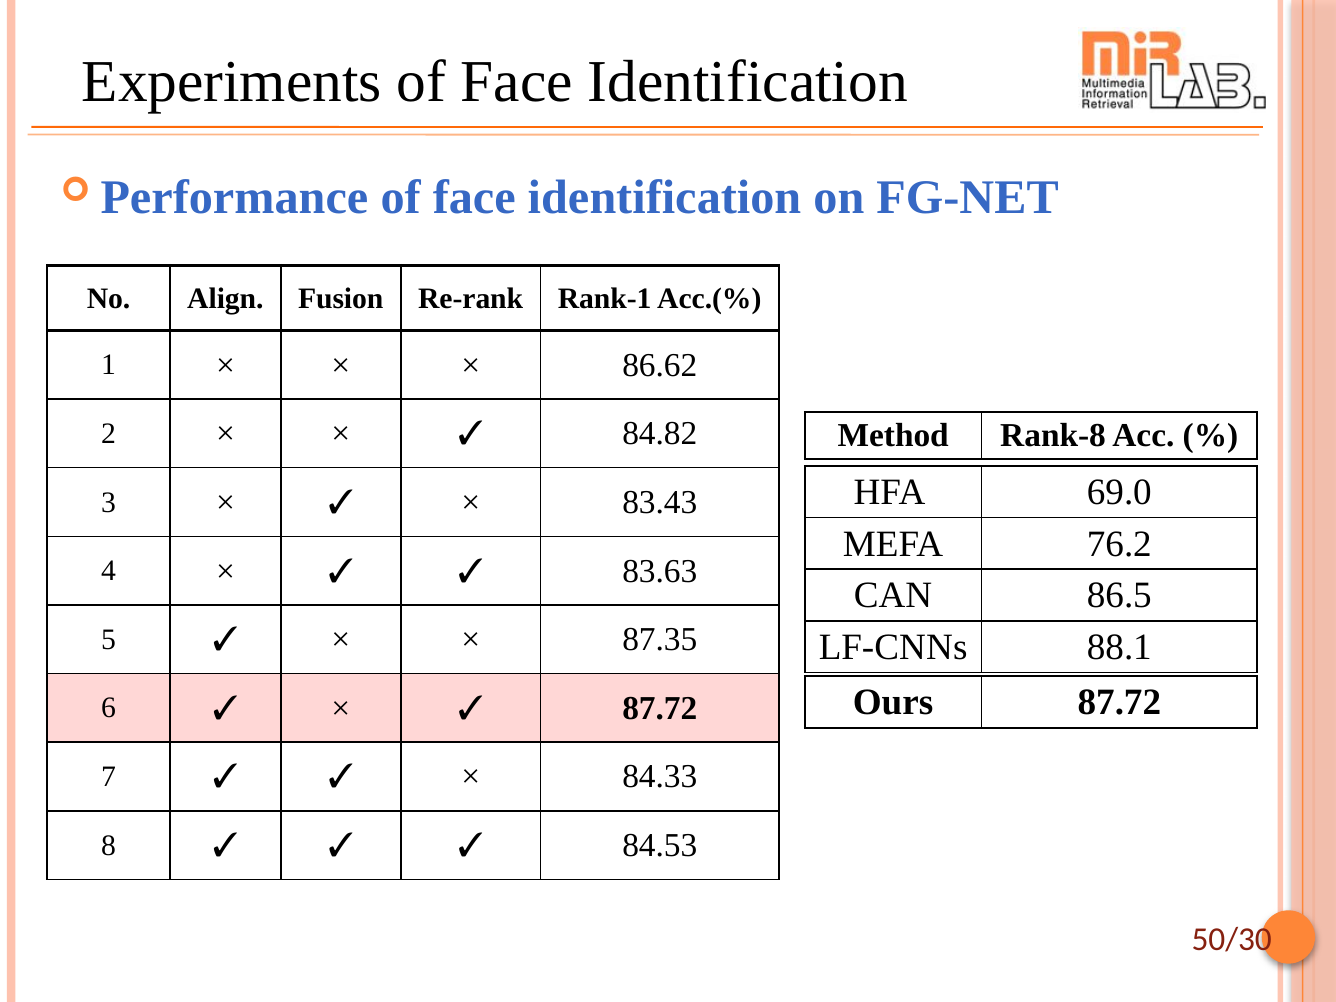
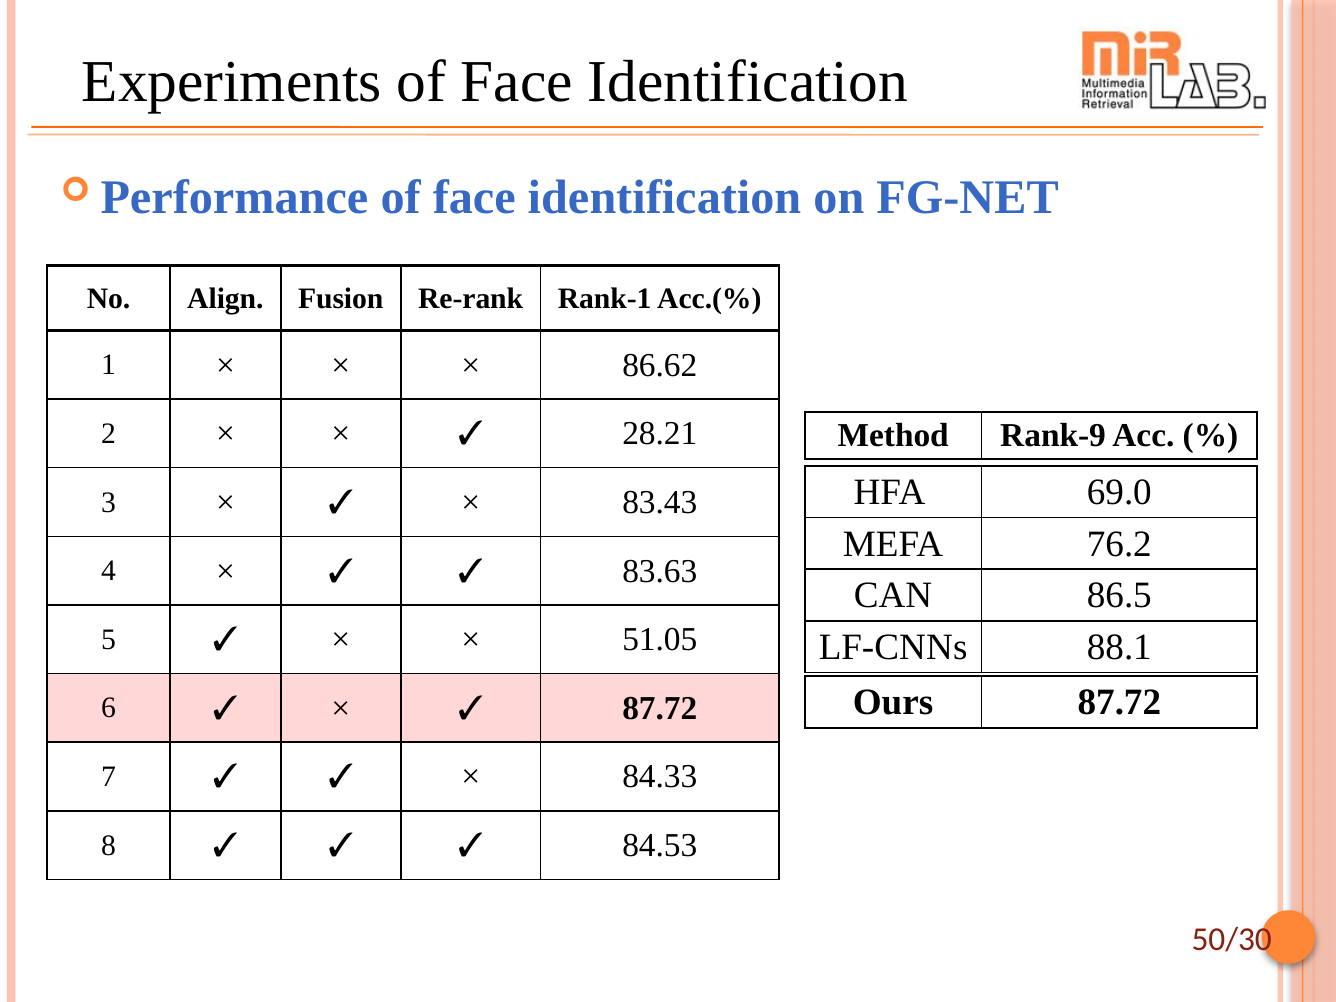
84.82: 84.82 -> 28.21
Rank-8: Rank-8 -> Rank-9
87.35: 87.35 -> 51.05
